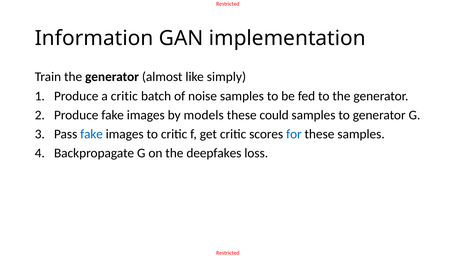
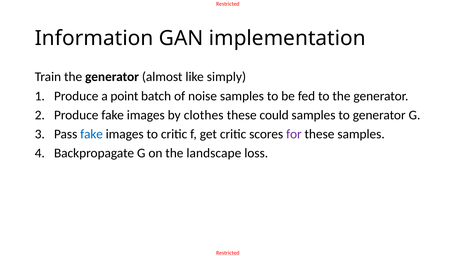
a critic: critic -> point
models: models -> clothes
for colour: blue -> purple
deepfakes: deepfakes -> landscape
